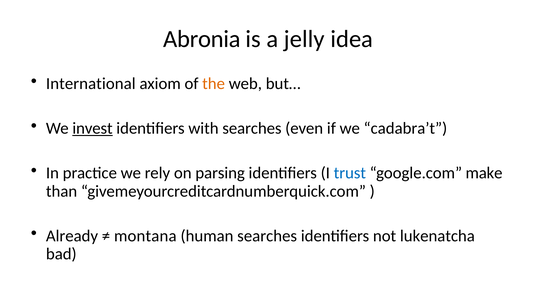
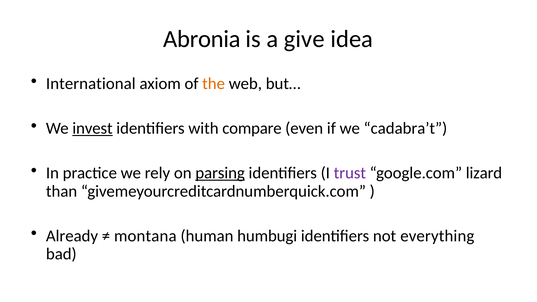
jelly: jelly -> give
with searches: searches -> compare
parsing underline: none -> present
trust colour: blue -> purple
make: make -> lizard
human searches: searches -> humbugi
lukenatcha: lukenatcha -> everything
